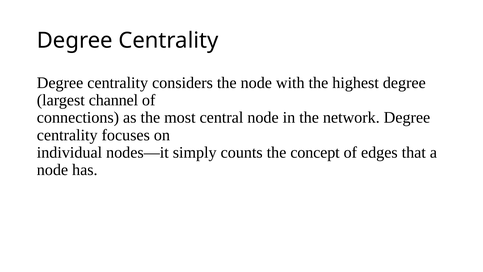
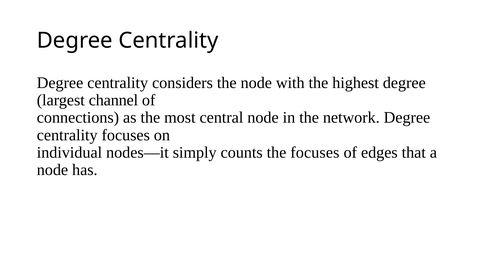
the concept: concept -> focuses
